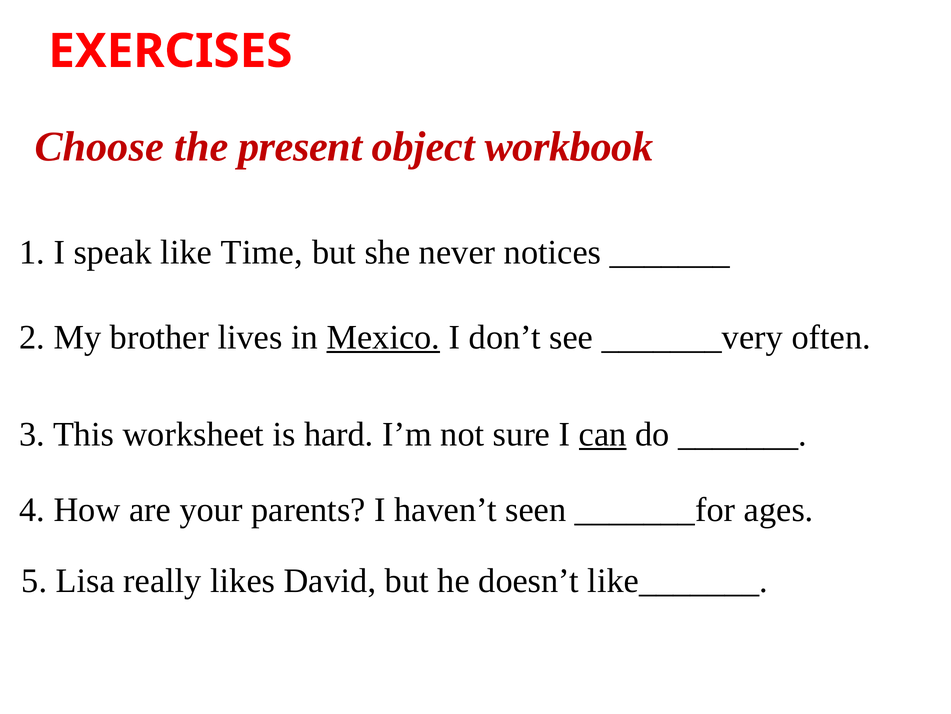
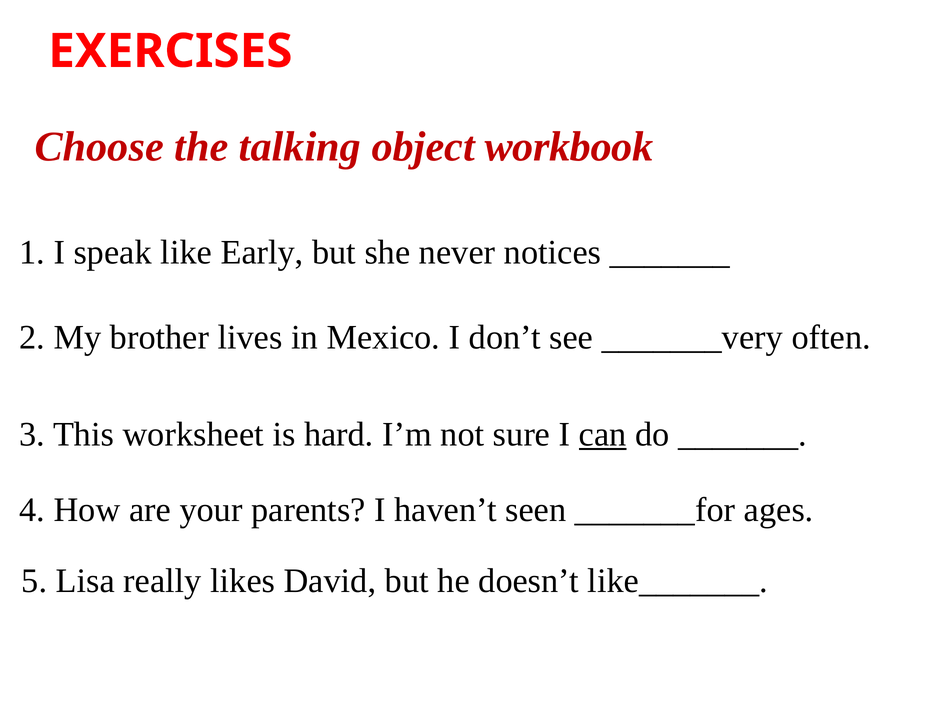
present: present -> talking
Time: Time -> Early
Mexico underline: present -> none
